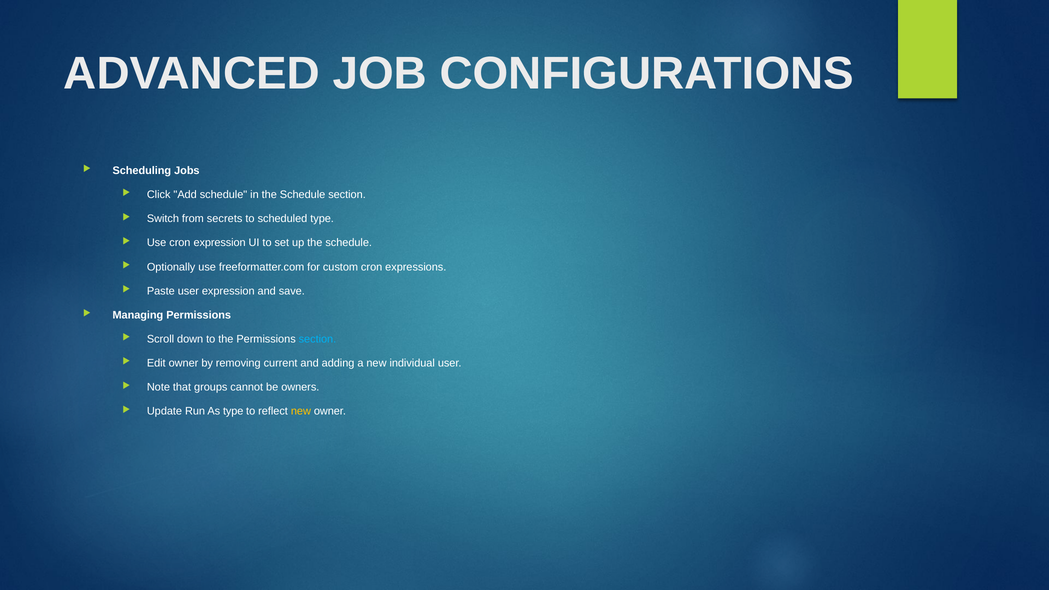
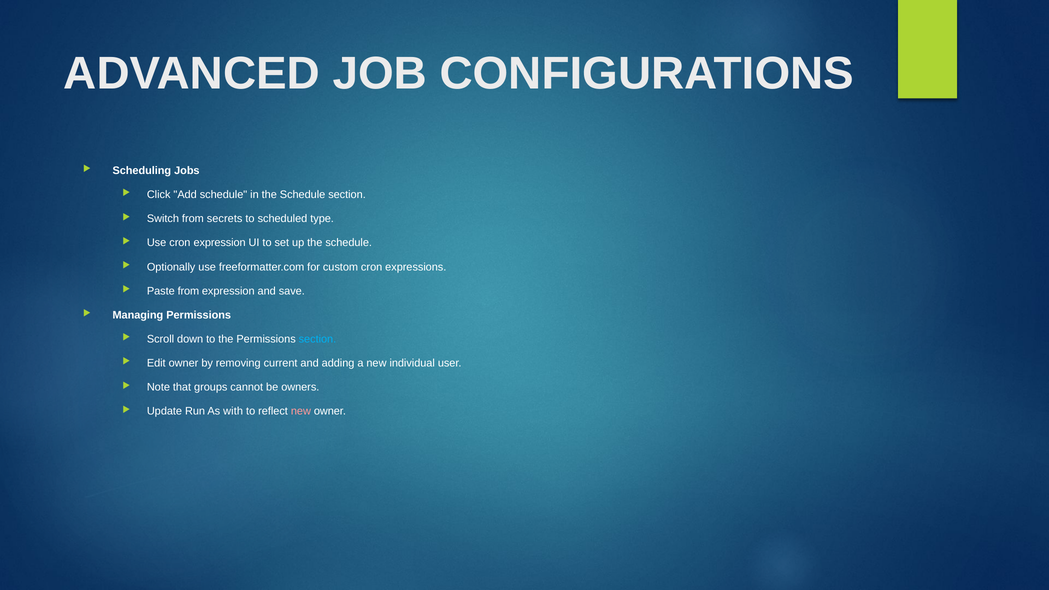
Paste user: user -> from
As type: type -> with
new at (301, 411) colour: yellow -> pink
